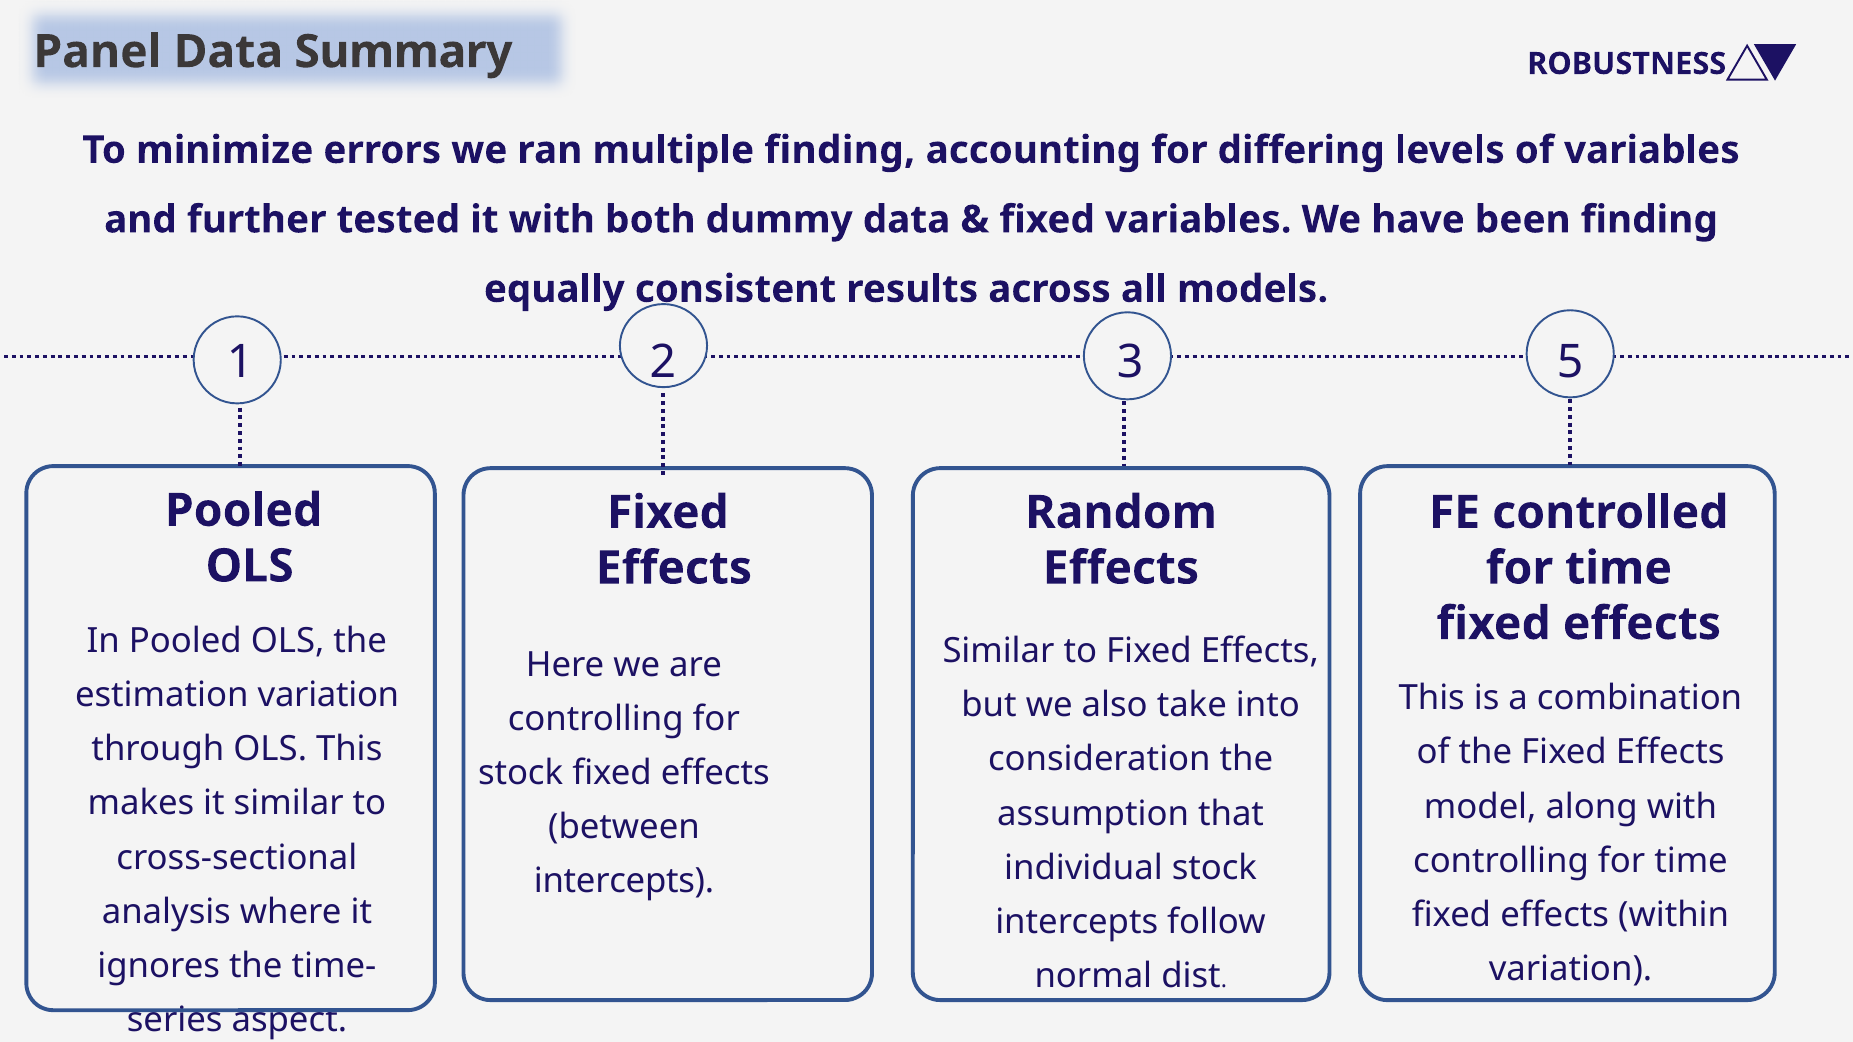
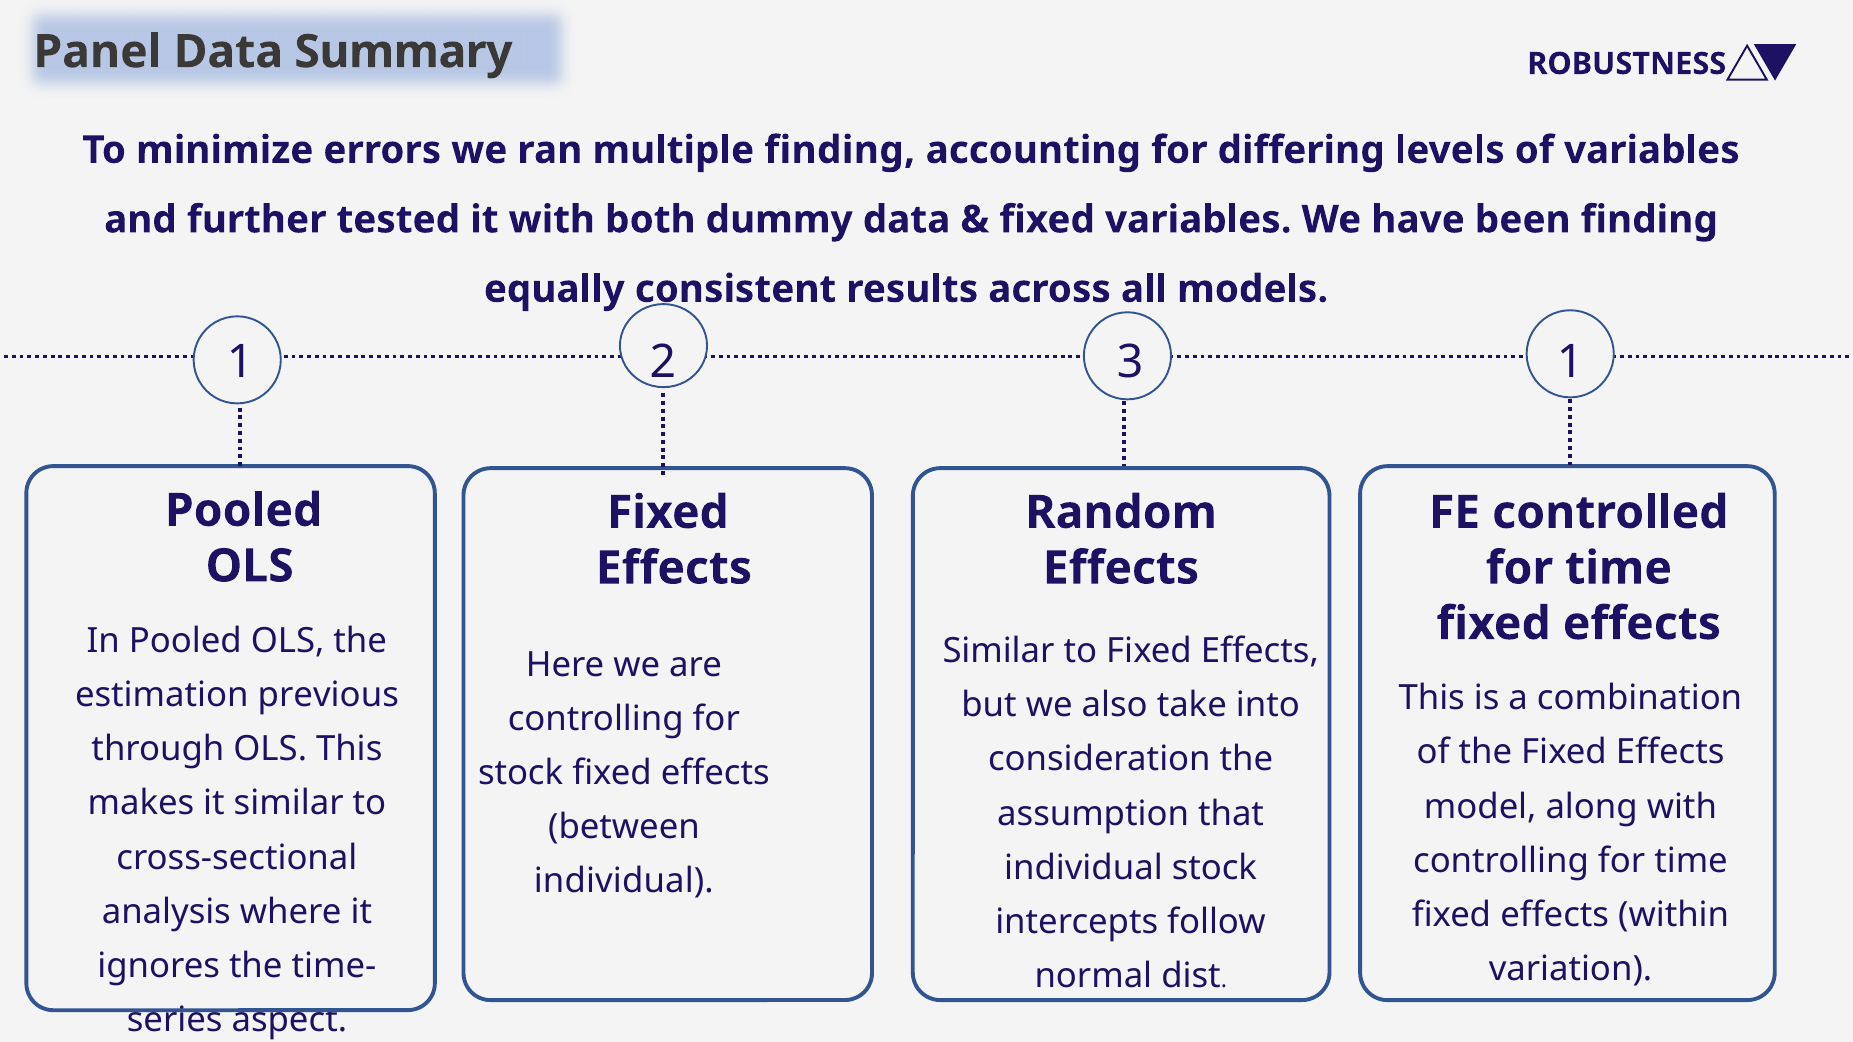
3 5: 5 -> 1
estimation variation: variation -> previous
intercepts at (624, 882): intercepts -> individual
